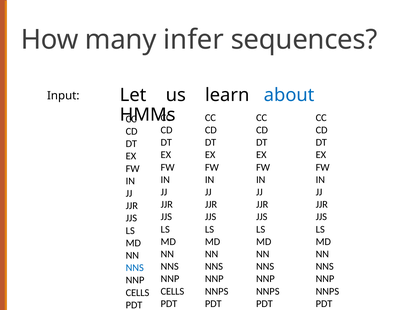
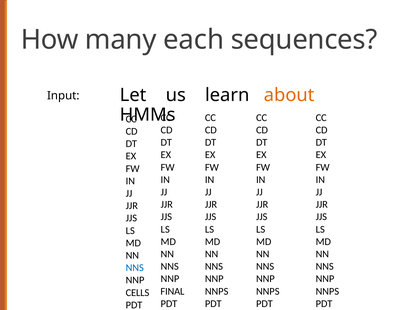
infer: infer -> each
about colour: blue -> orange
CELLS at (172, 292): CELLS -> FINAL
